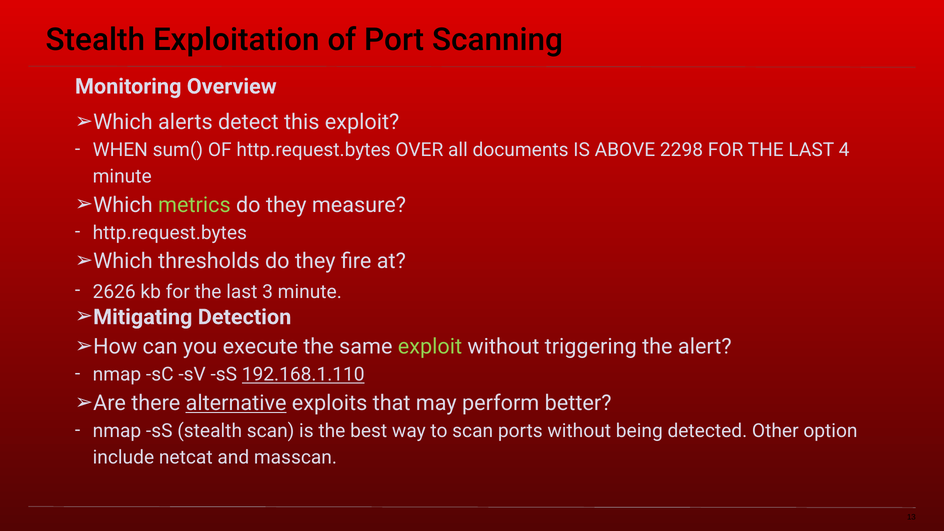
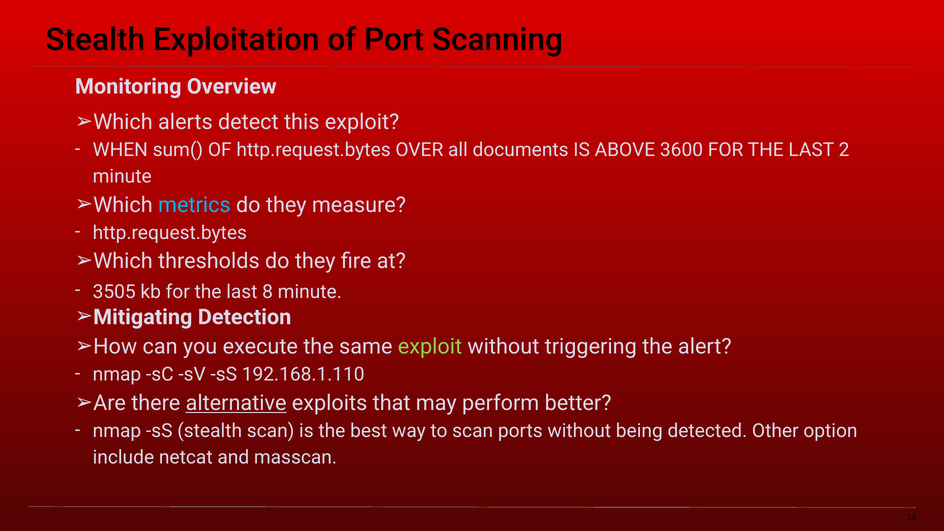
2298: 2298 -> 3600
4: 4 -> 2
metrics colour: light green -> light blue
2626: 2626 -> 3505
3: 3 -> 8
192.168.1.110 underline: present -> none
